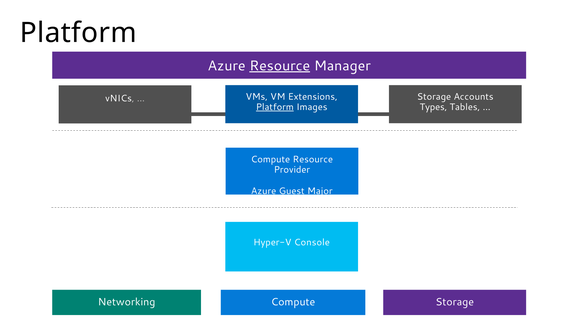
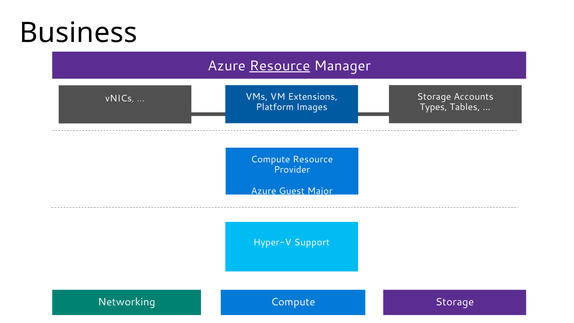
Platform at (78, 33): Platform -> Business
Platform at (275, 107) underline: present -> none
Console: Console -> Support
